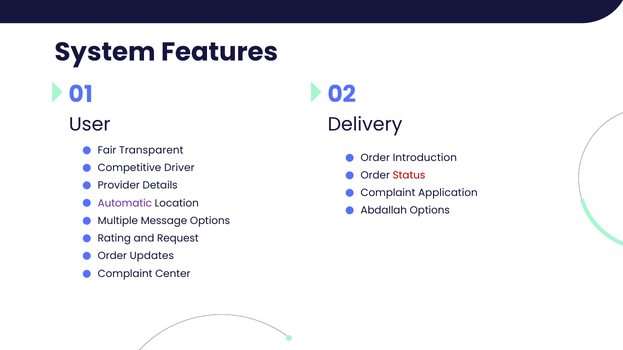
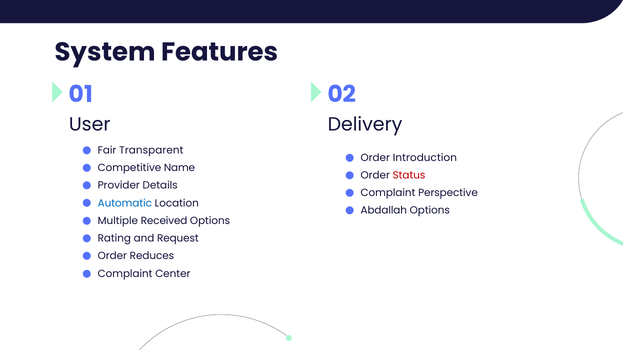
Driver: Driver -> Name
Application: Application -> Perspective
Automatic colour: purple -> blue
Message: Message -> Received
Updates: Updates -> Reduces
